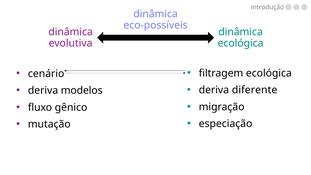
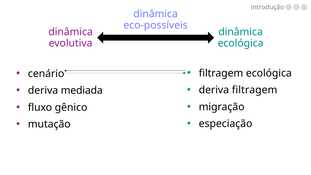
deriva diferente: diferente -> filtragem
modelos: modelos -> mediada
